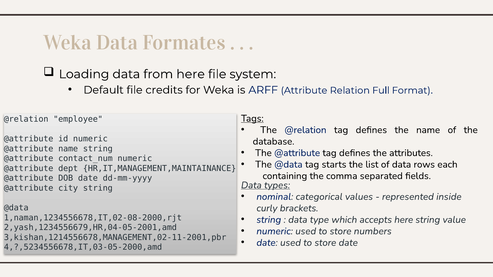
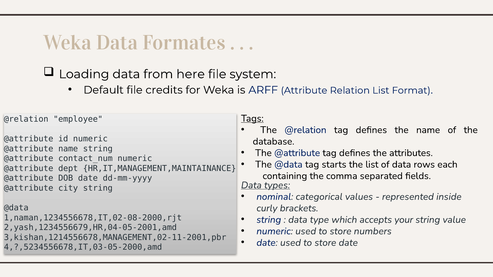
Relation Full: Full -> List
accepts here: here -> your
